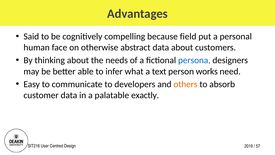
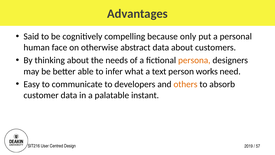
field: field -> only
persona colour: blue -> orange
exactly: exactly -> instant
